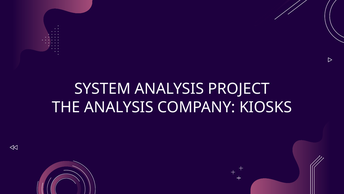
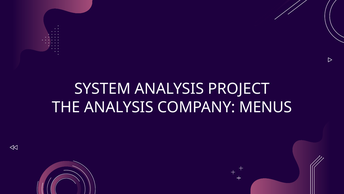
KIOSKS: KIOSKS -> MENUS
